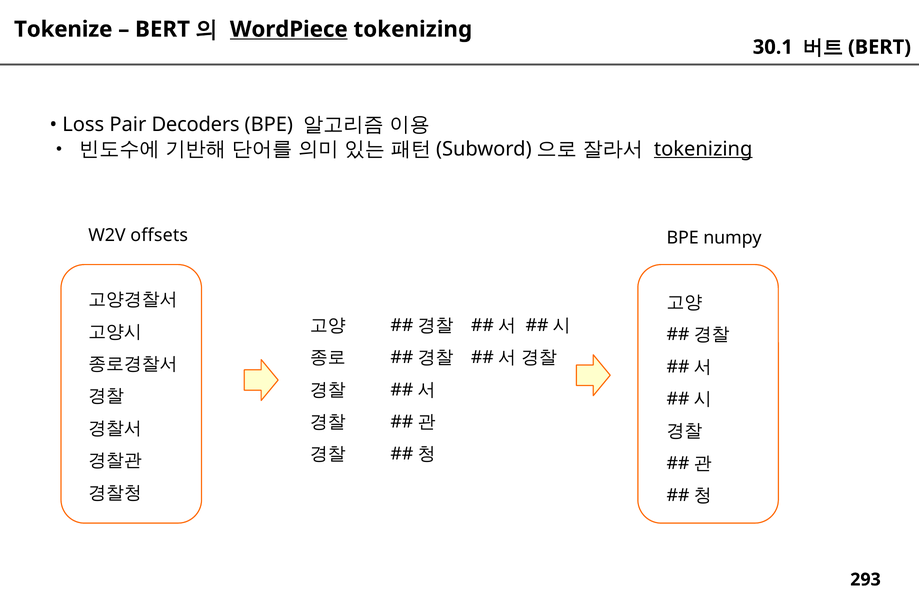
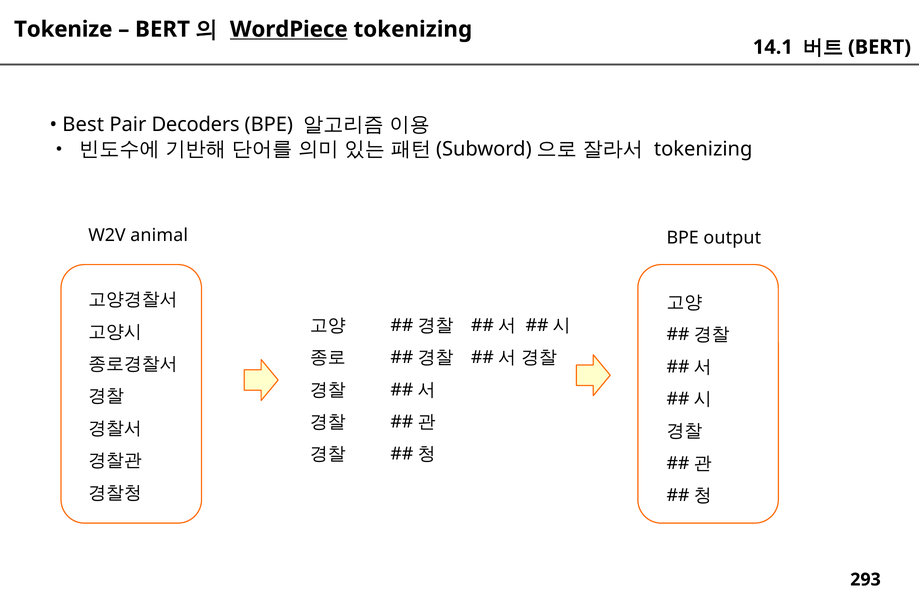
30.1: 30.1 -> 14.1
Loss: Loss -> Best
tokenizing at (703, 149) underline: present -> none
offsets: offsets -> animal
numpy: numpy -> output
